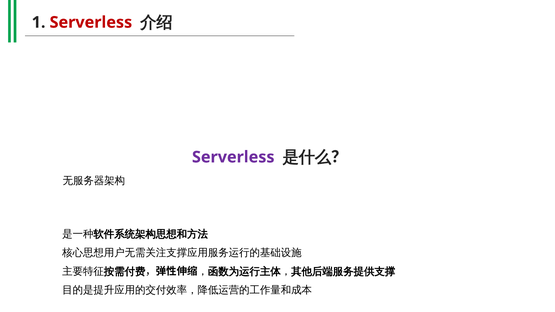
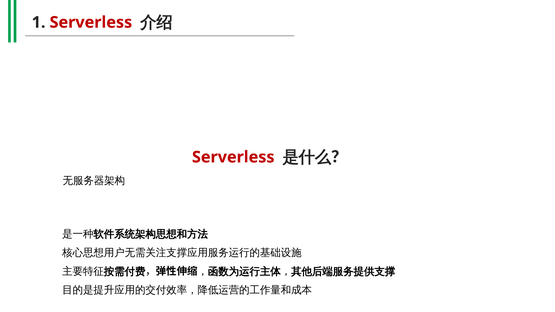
Serverless at (233, 157) colour: purple -> red
